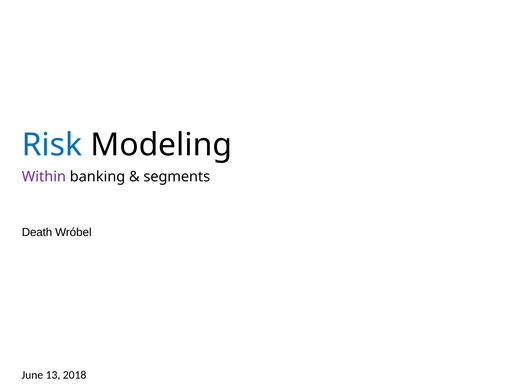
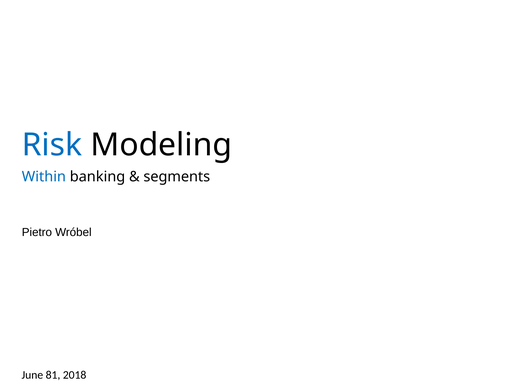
Within colour: purple -> blue
Death: Death -> Pietro
13: 13 -> 81
